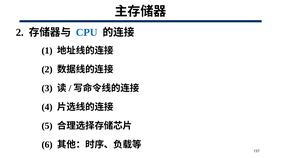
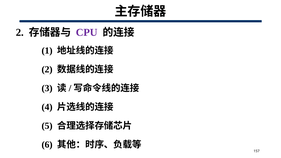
CPU colour: blue -> purple
